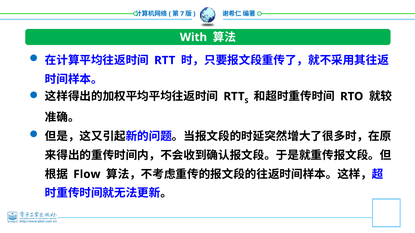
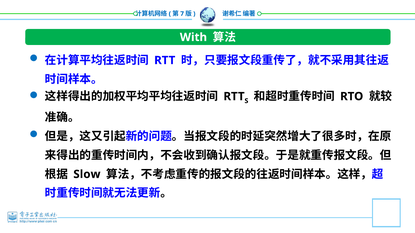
Flow: Flow -> Slow
